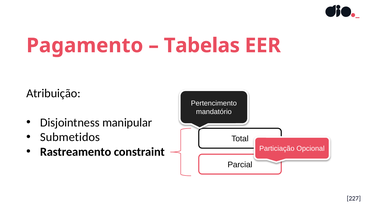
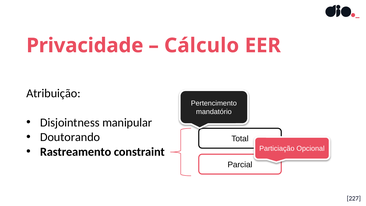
Pagamento: Pagamento -> Privacidade
Tabelas: Tabelas -> Cálculo
Submetidos: Submetidos -> Doutorando
